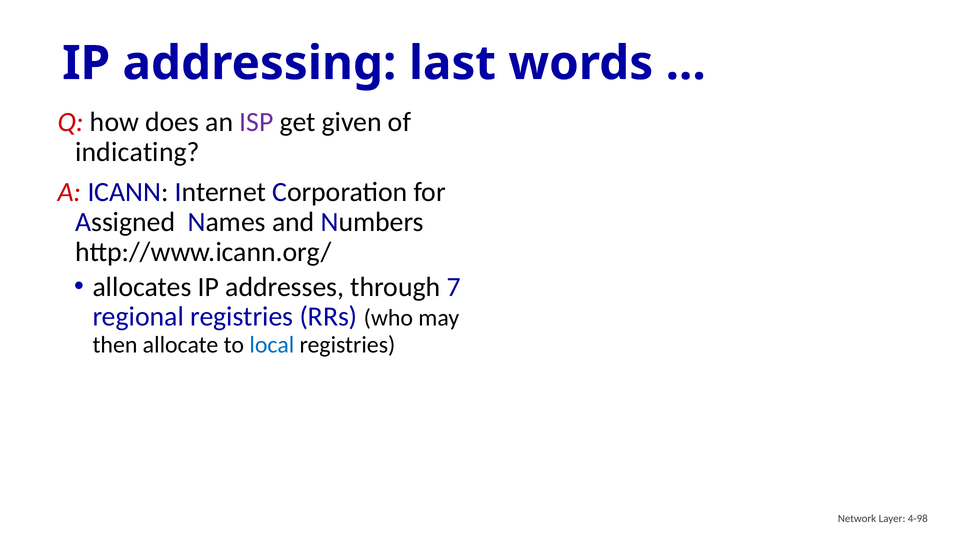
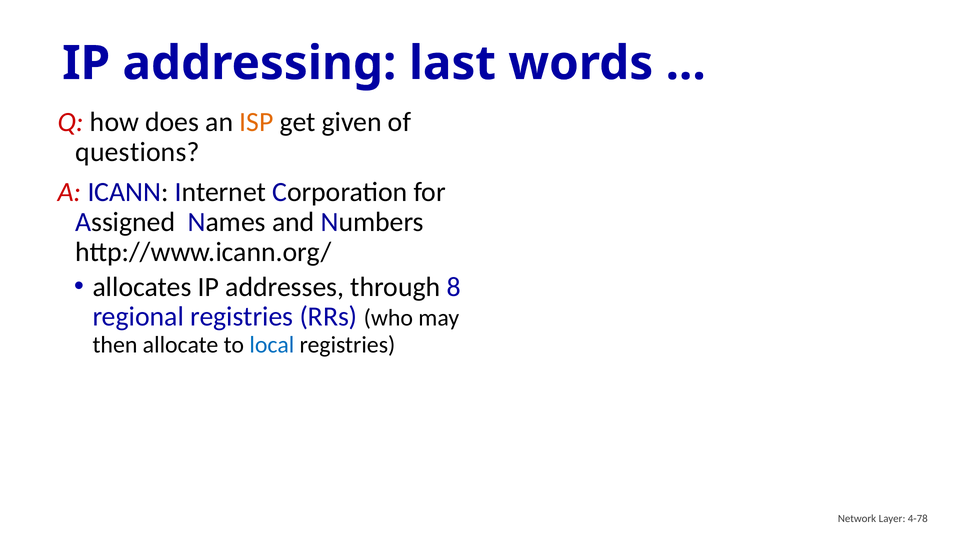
ISP colour: purple -> orange
indicating: indicating -> questions
7: 7 -> 8
4-98: 4-98 -> 4-78
